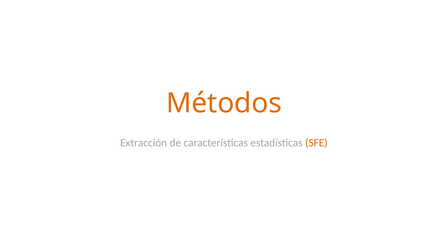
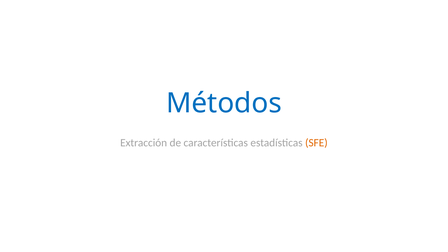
Métodos colour: orange -> blue
